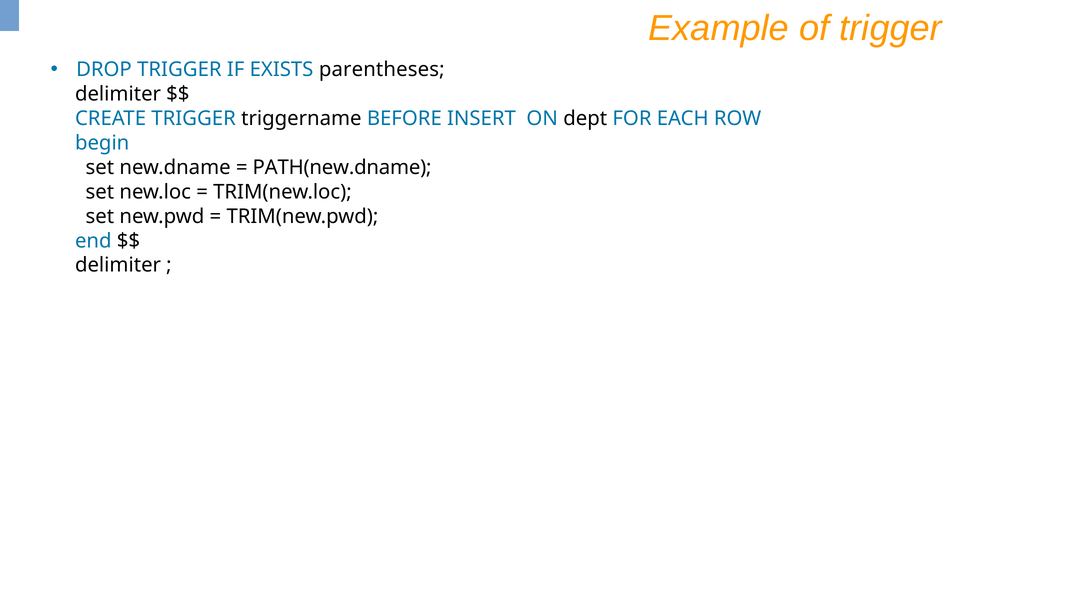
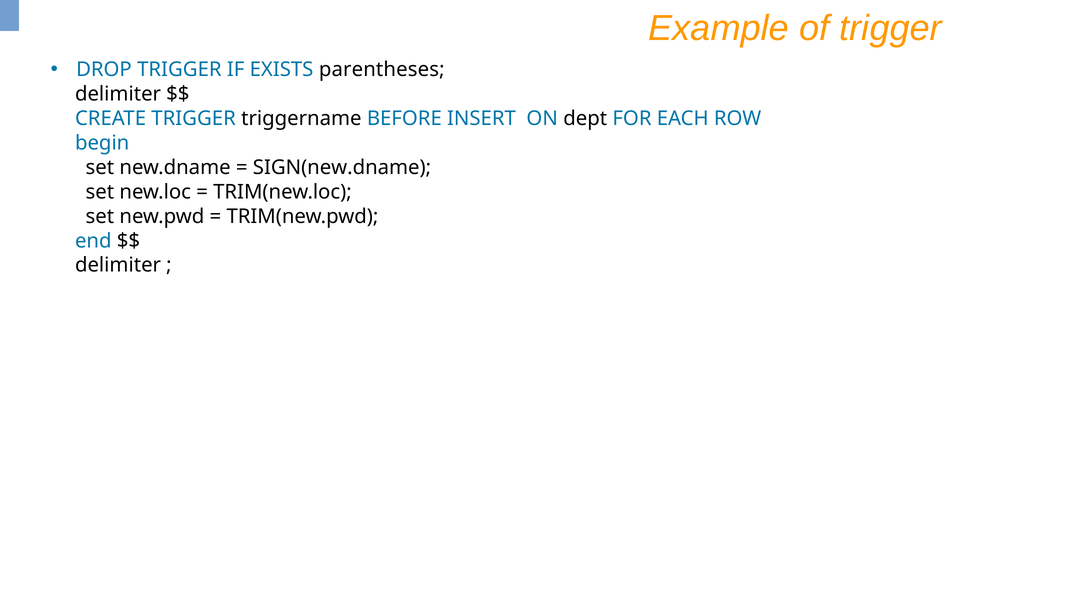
PATH(new.dname: PATH(new.dname -> SIGN(new.dname
